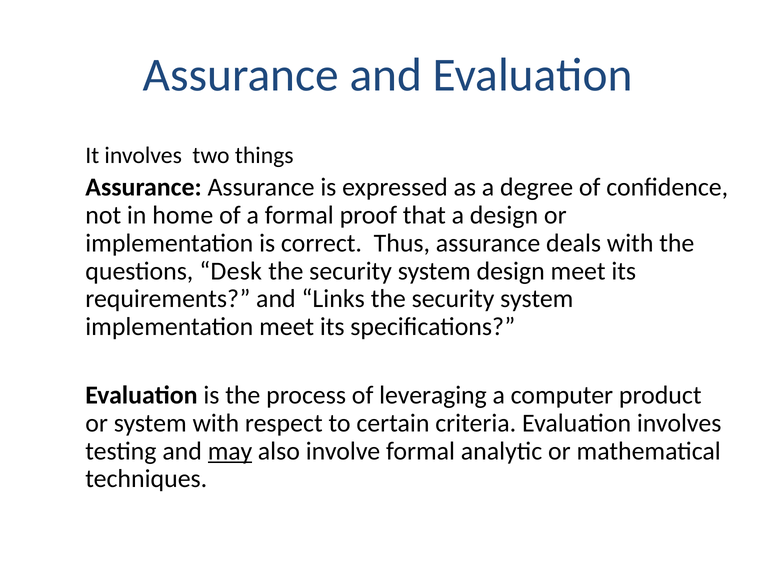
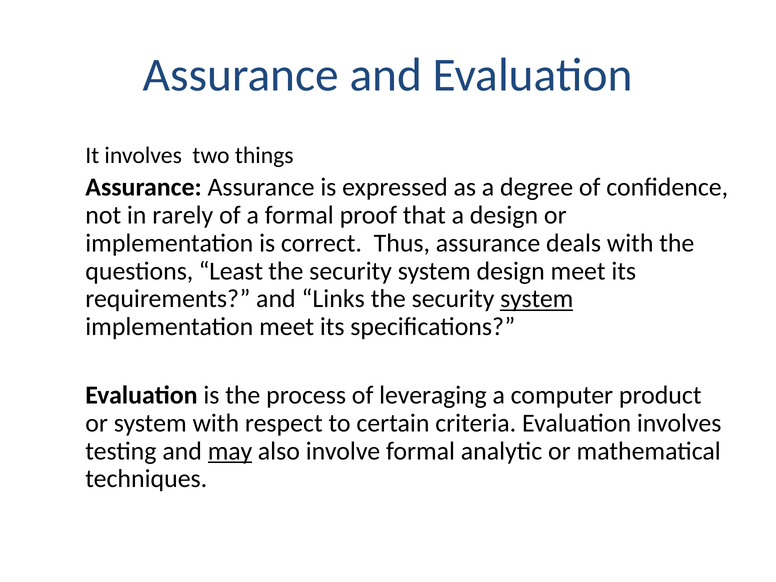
home: home -> rarely
Desk: Desk -> Least
system at (537, 299) underline: none -> present
